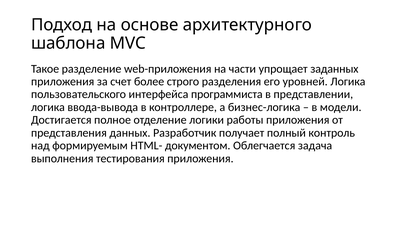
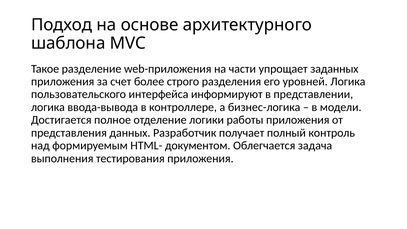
программиста: программиста -> информируют
